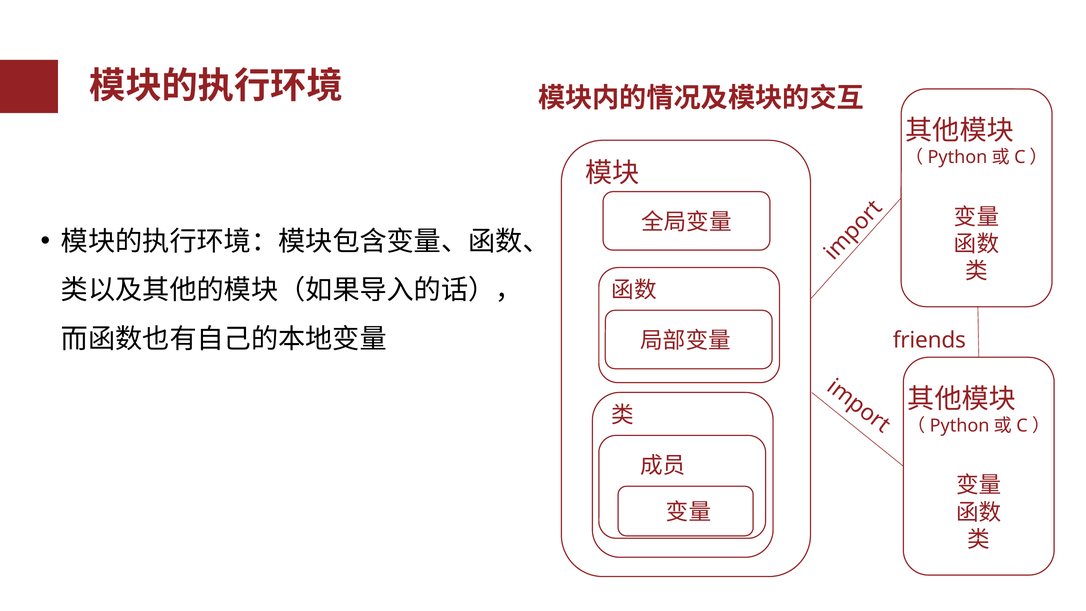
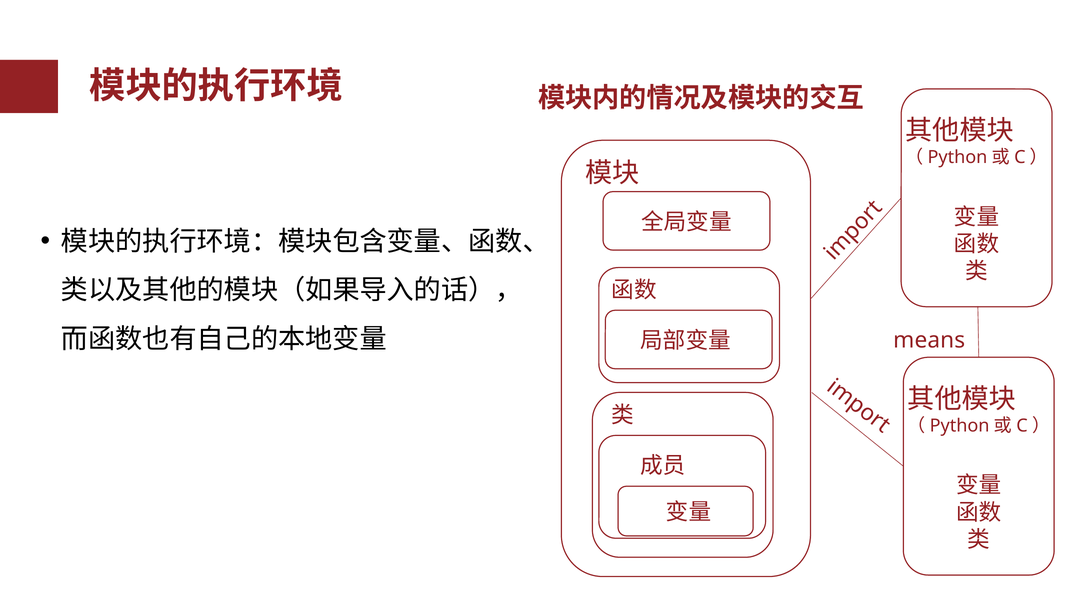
friends: friends -> means
